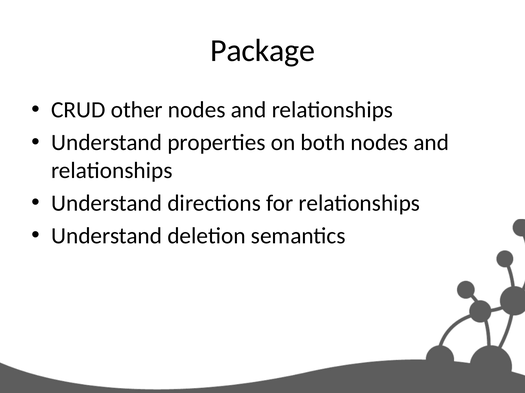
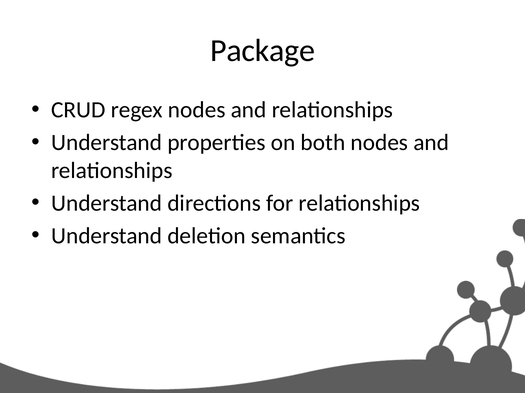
other: other -> regex
